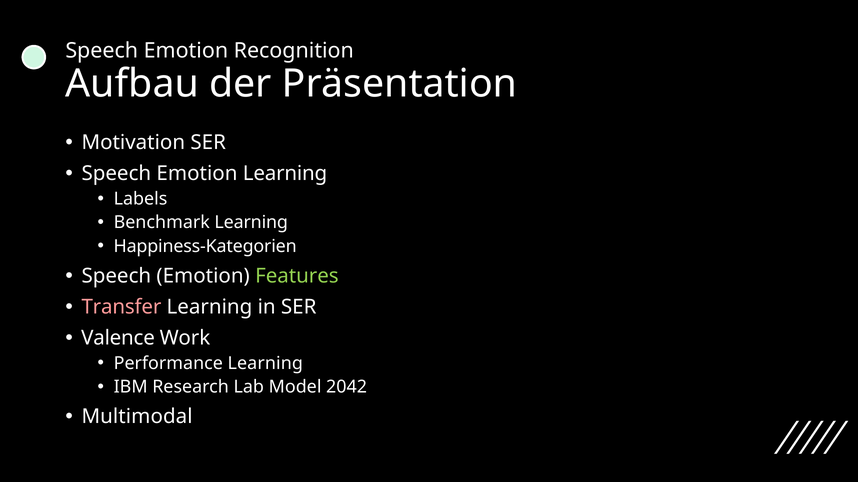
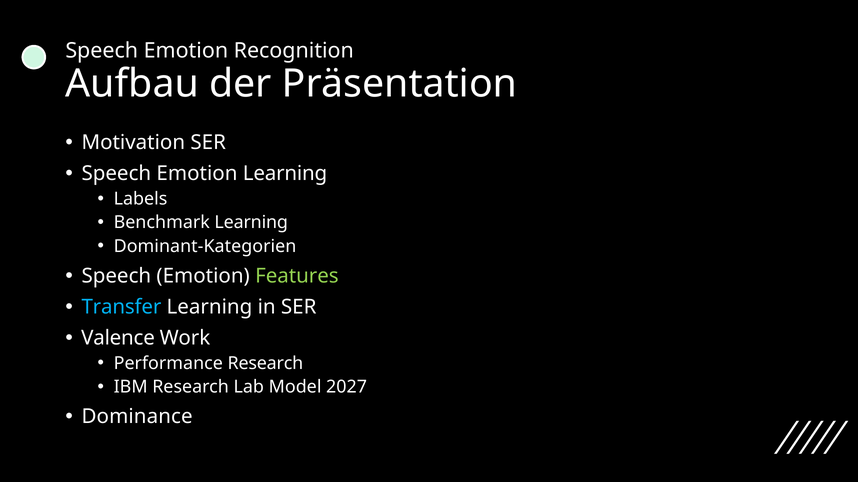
Happiness-Kategorien: Happiness-Kategorien -> Dominant-Kategorien
Transfer colour: pink -> light blue
Performance Learning: Learning -> Research
2042: 2042 -> 2027
Multimodal: Multimodal -> Dominance
